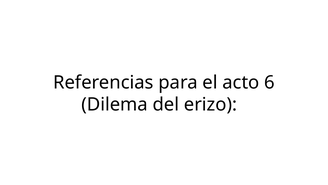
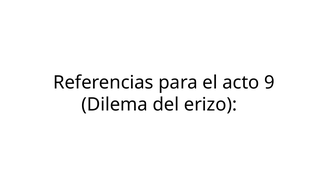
6: 6 -> 9
